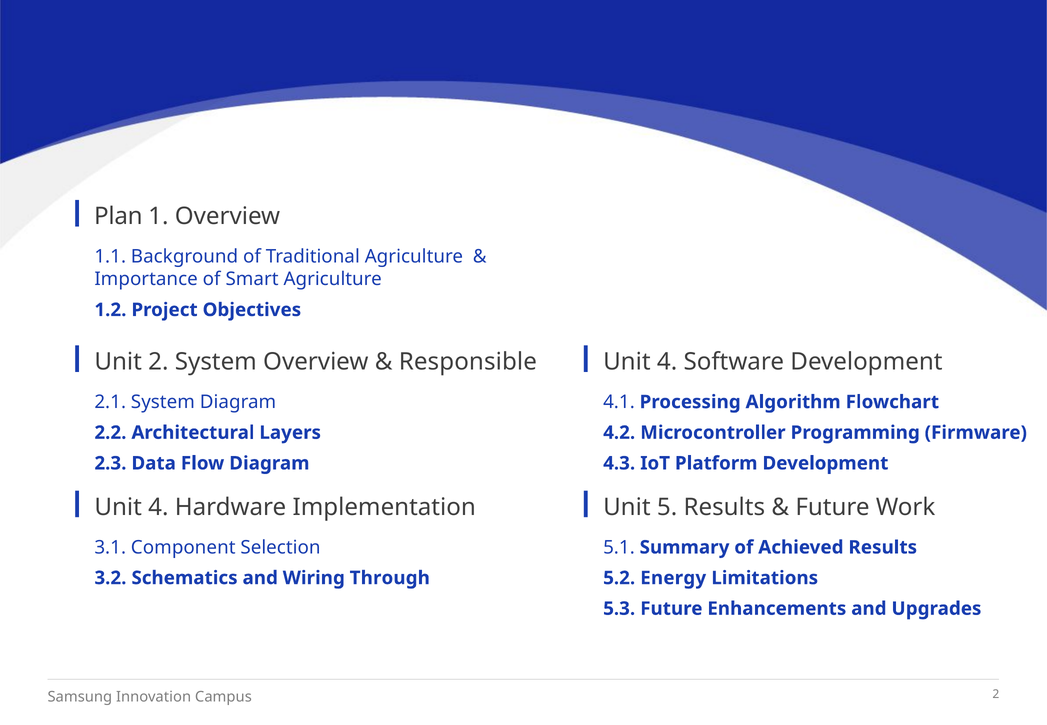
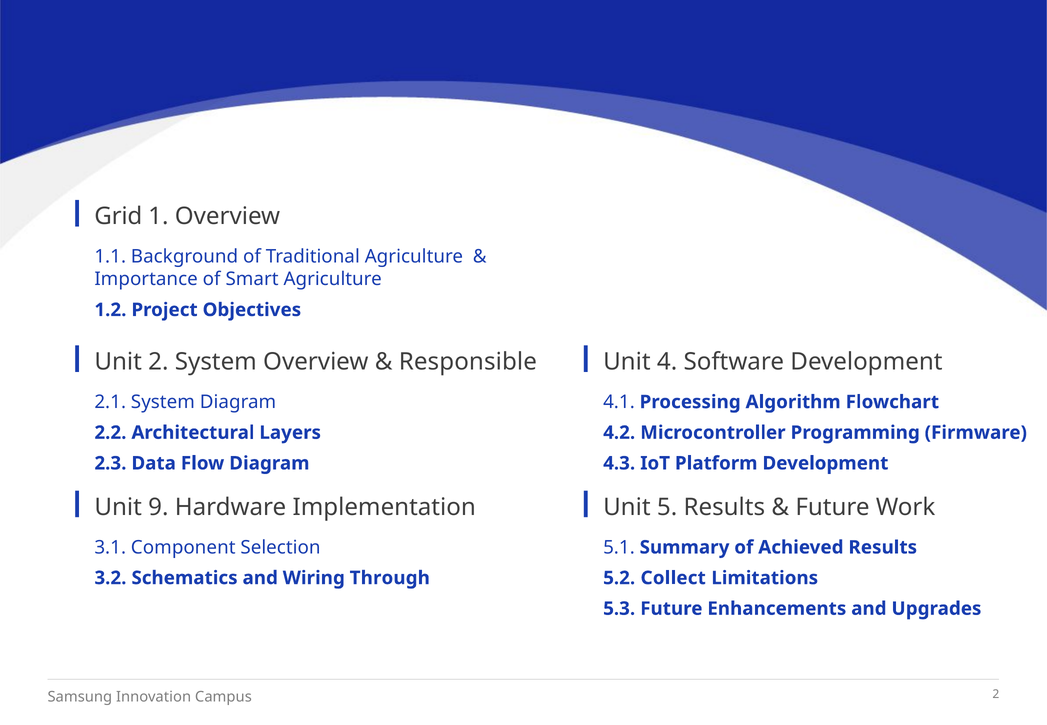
Plan: Plan -> Grid
4 at (158, 507): 4 -> 9
Energy: Energy -> Collect
